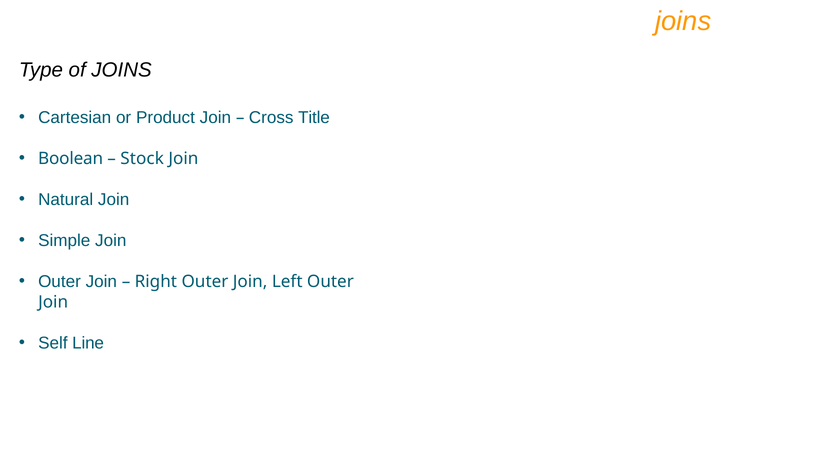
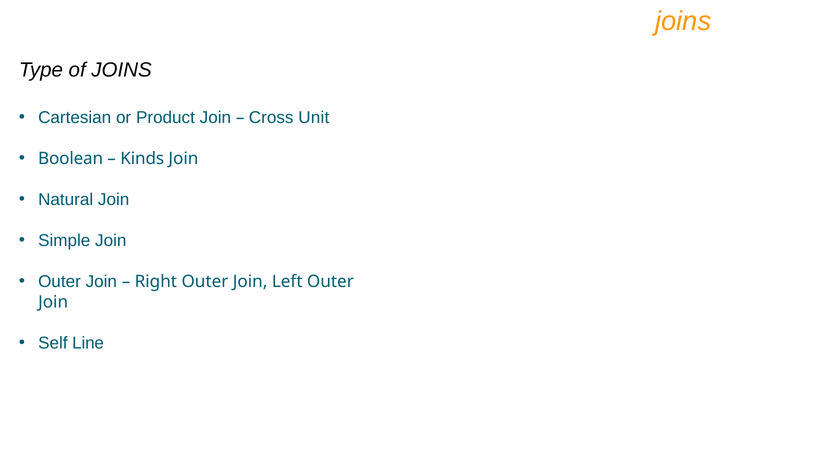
Title: Title -> Unit
Stock: Stock -> Kinds
